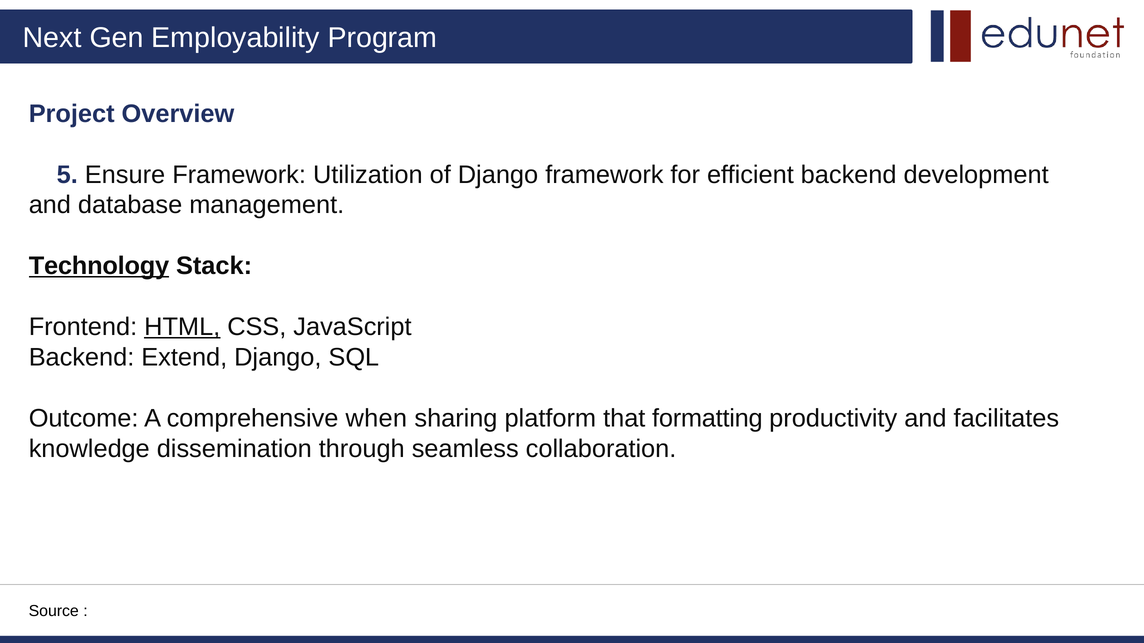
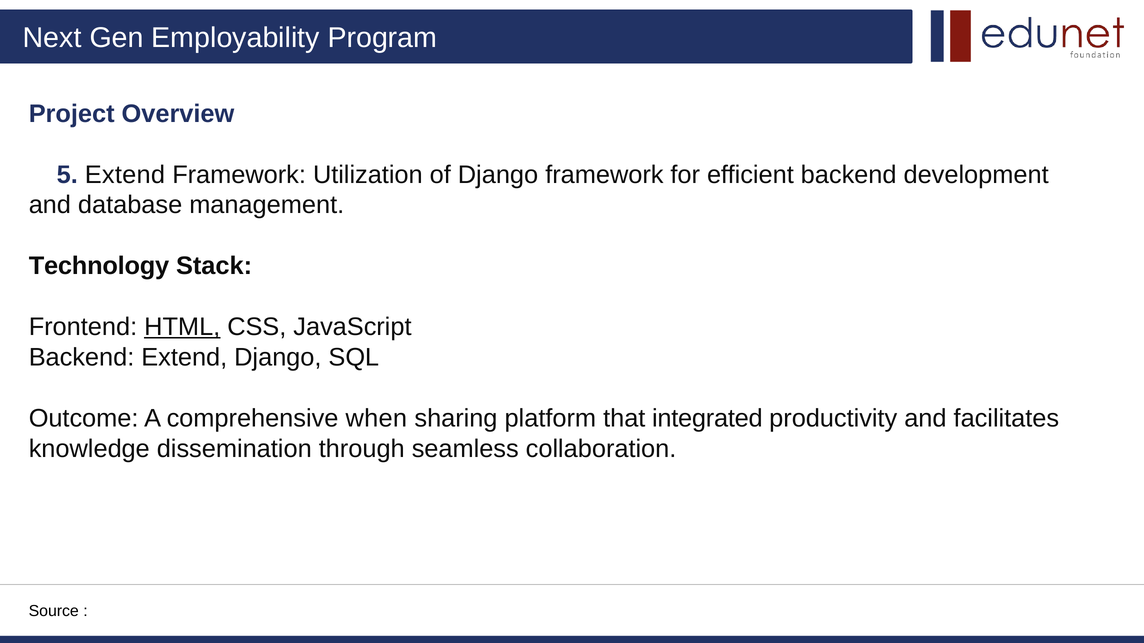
5 Ensure: Ensure -> Extend
Technology underline: present -> none
formatting: formatting -> integrated
